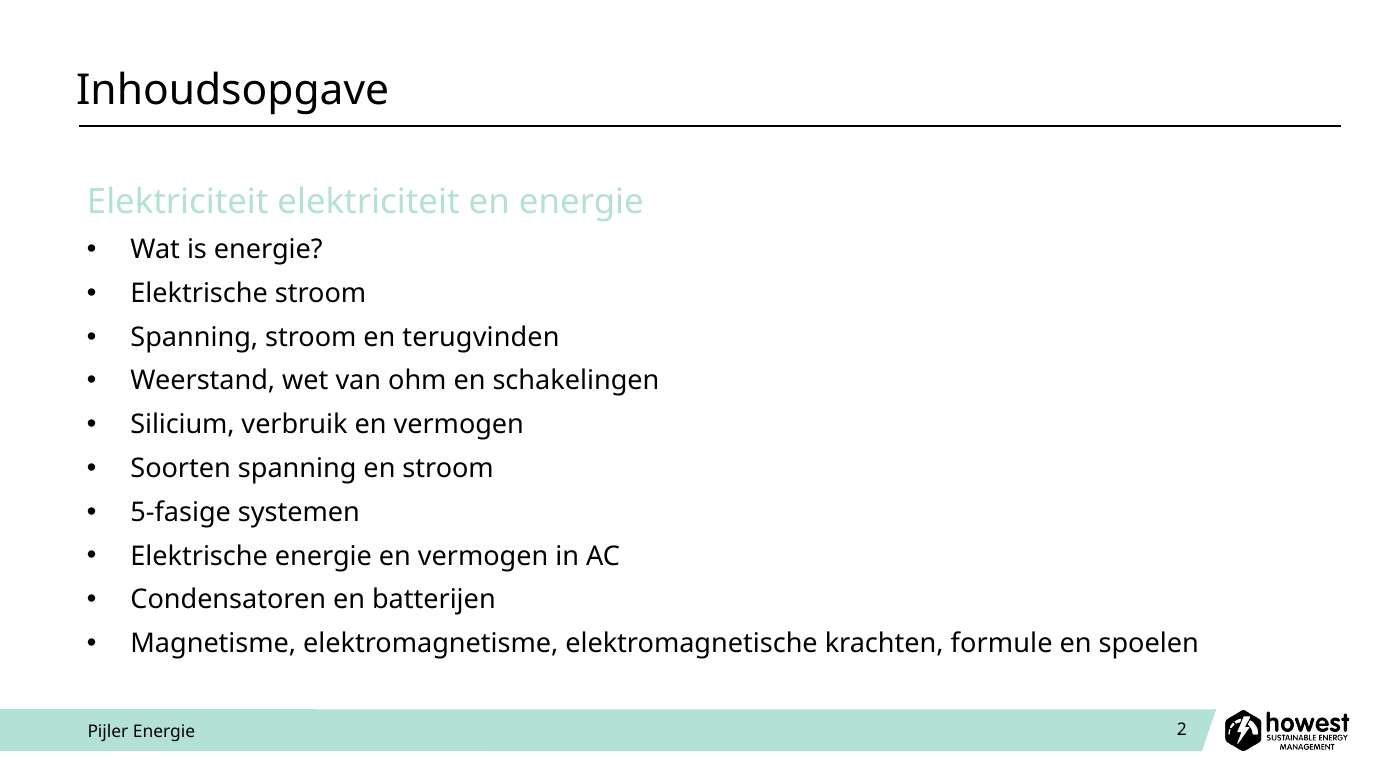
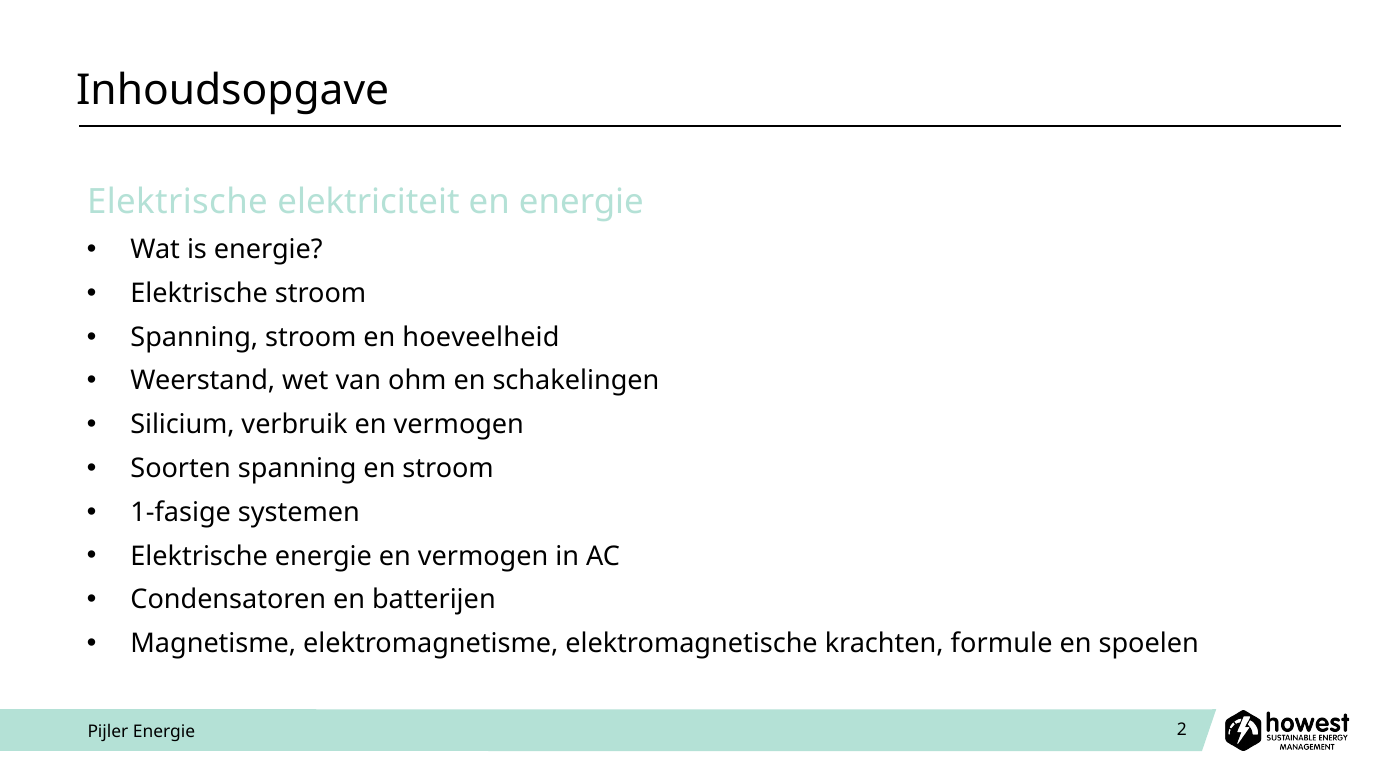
Elektriciteit at (178, 201): Elektriciteit -> Elektrische
terugvinden: terugvinden -> hoeveelheid
5-fasige: 5-fasige -> 1-fasige
